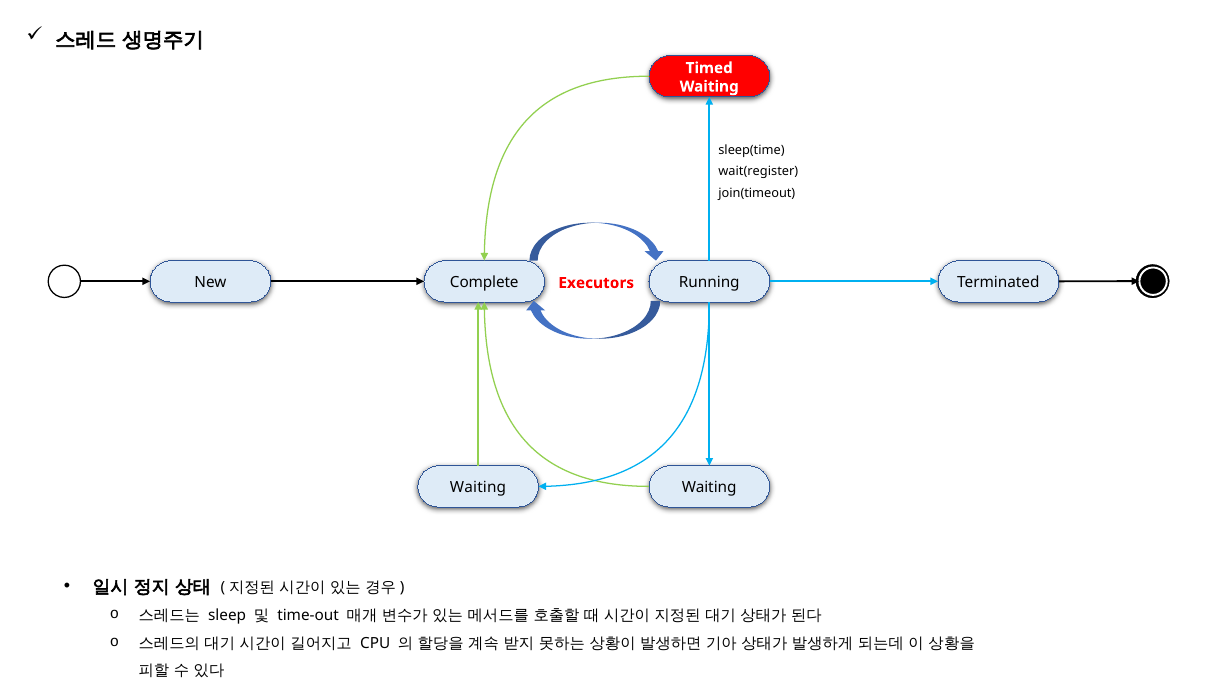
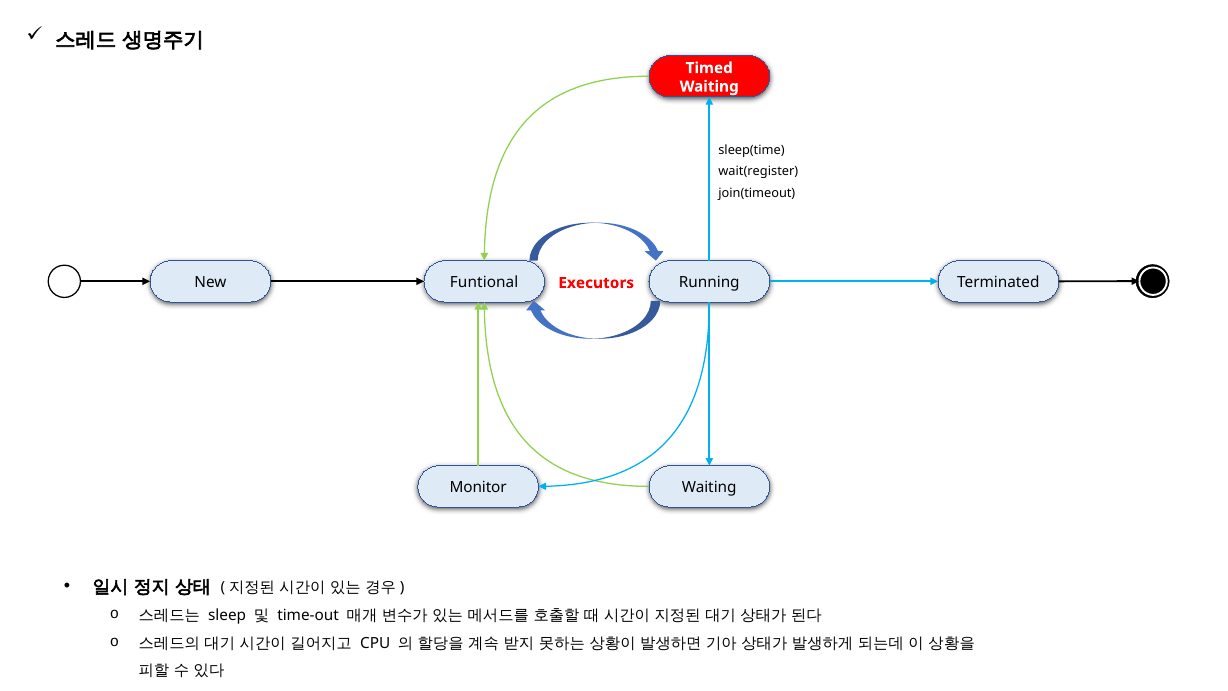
Complete: Complete -> Funtional
Waiting at (478, 487): Waiting -> Monitor
